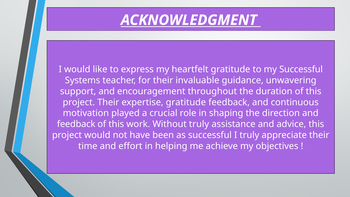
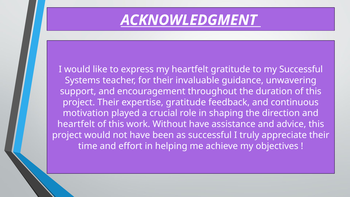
feedback at (76, 124): feedback -> heartfelt
Without truly: truly -> have
